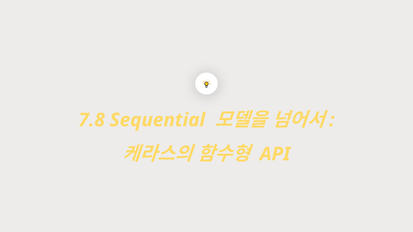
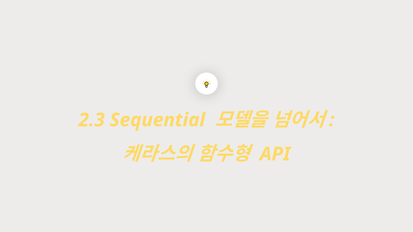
7.8: 7.8 -> 2.3
